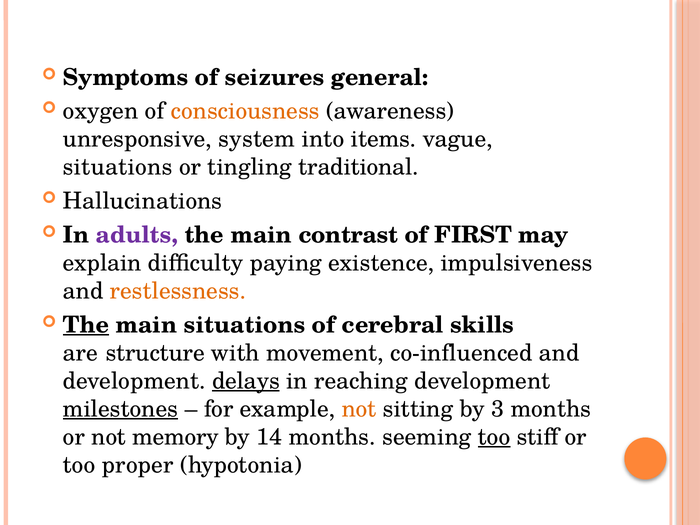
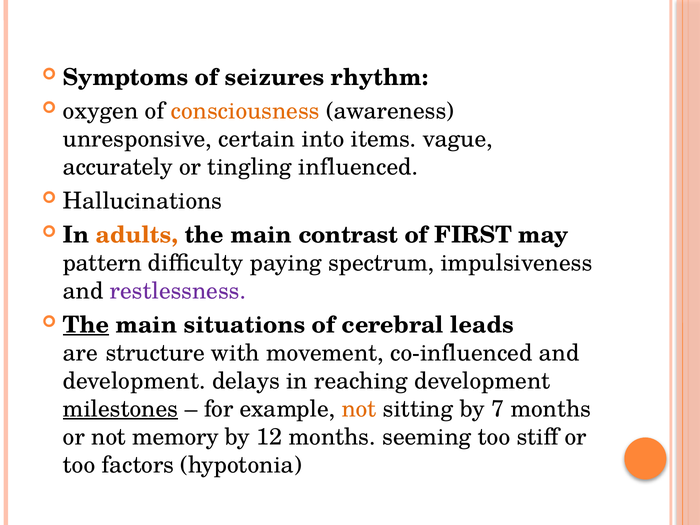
general: general -> rhythm
system: system -> certain
situations at (118, 167): situations -> accurately
traditional: traditional -> influenced
adults colour: purple -> orange
explain: explain -> pattern
existence: existence -> spectrum
restlessness colour: orange -> purple
skills: skills -> leads
delays underline: present -> none
3: 3 -> 7
14: 14 -> 12
too at (494, 437) underline: present -> none
proper: proper -> factors
